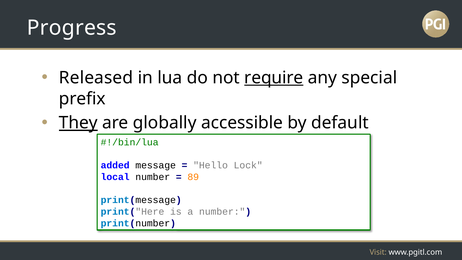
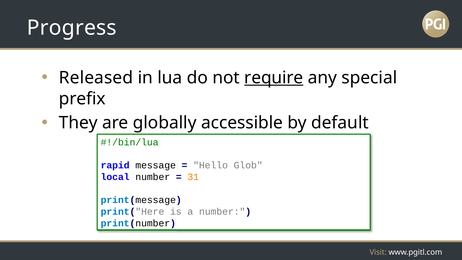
They underline: present -> none
added: added -> rapid
Lock: Lock -> Glob
89: 89 -> 31
